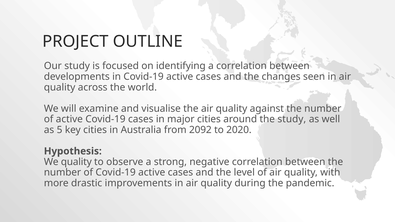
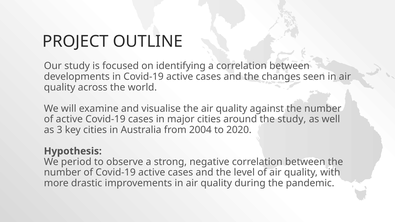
5: 5 -> 3
2092: 2092 -> 2004
We quality: quality -> period
